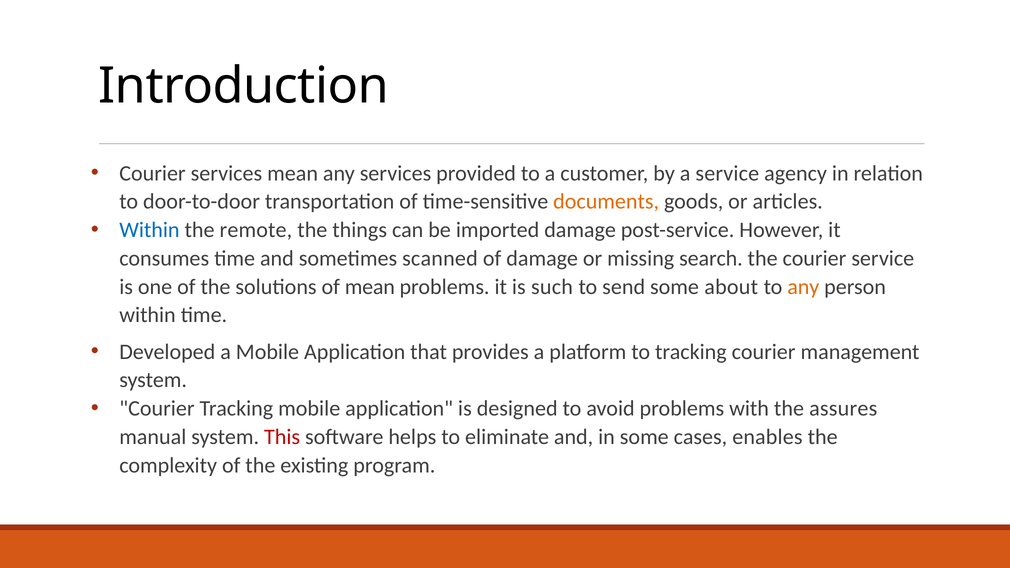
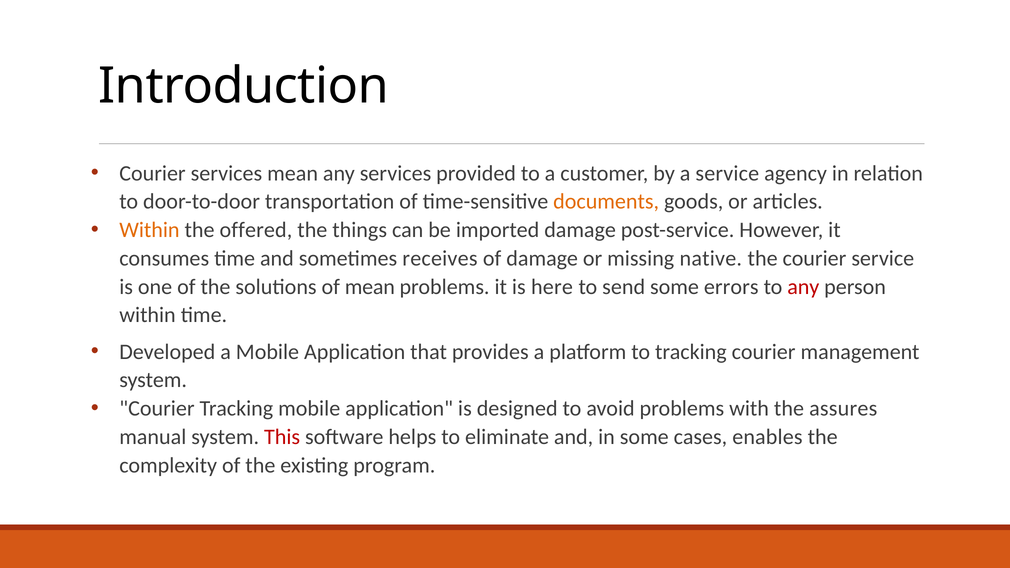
Within at (149, 230) colour: blue -> orange
remote: remote -> offered
scanned: scanned -> receives
search: search -> native
such: such -> here
about: about -> errors
any at (803, 287) colour: orange -> red
